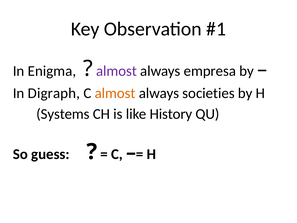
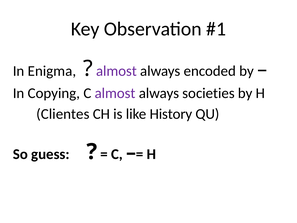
empresa: empresa -> encoded
Digraph: Digraph -> Copying
almost at (115, 93) colour: orange -> purple
Systems: Systems -> Clientes
